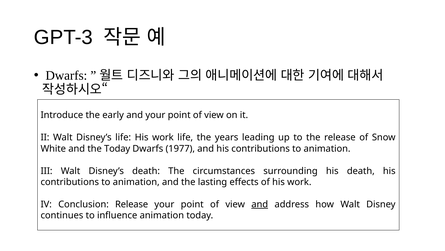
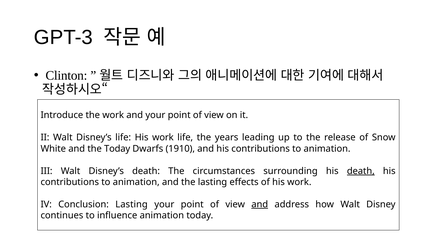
Dwarfs at (66, 75): Dwarfs -> Clinton
the early: early -> work
1977: 1977 -> 1910
death at (361, 170) underline: none -> present
Conclusion Release: Release -> Lasting
